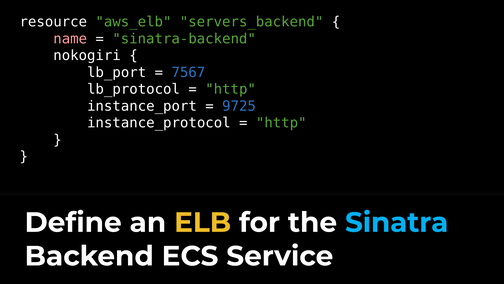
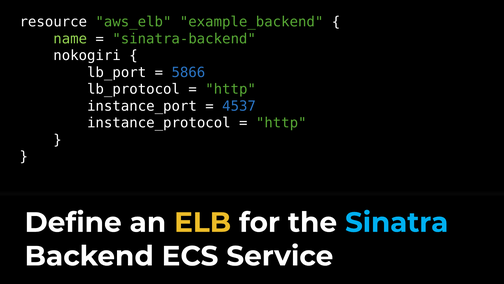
servers_backend: servers_backend -> example_backend
name colour: pink -> light green
7567: 7567 -> 5866
9725: 9725 -> 4537
